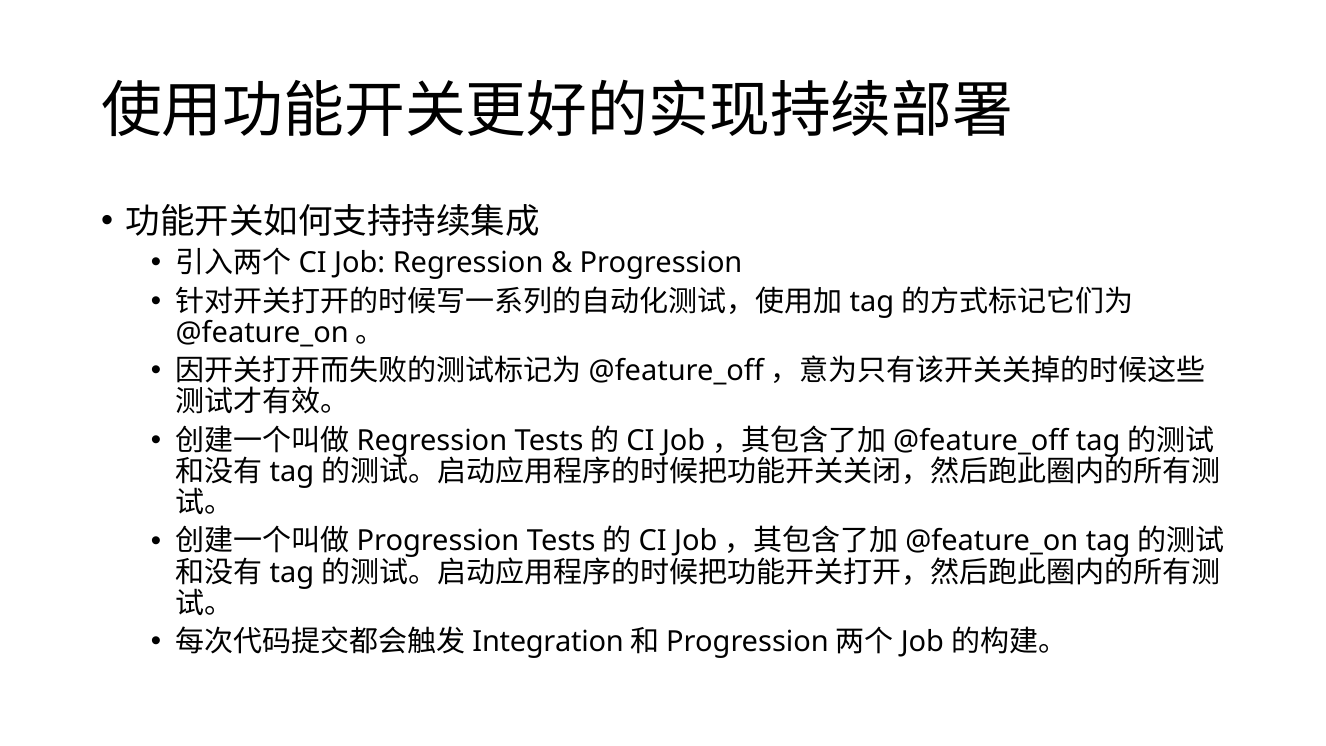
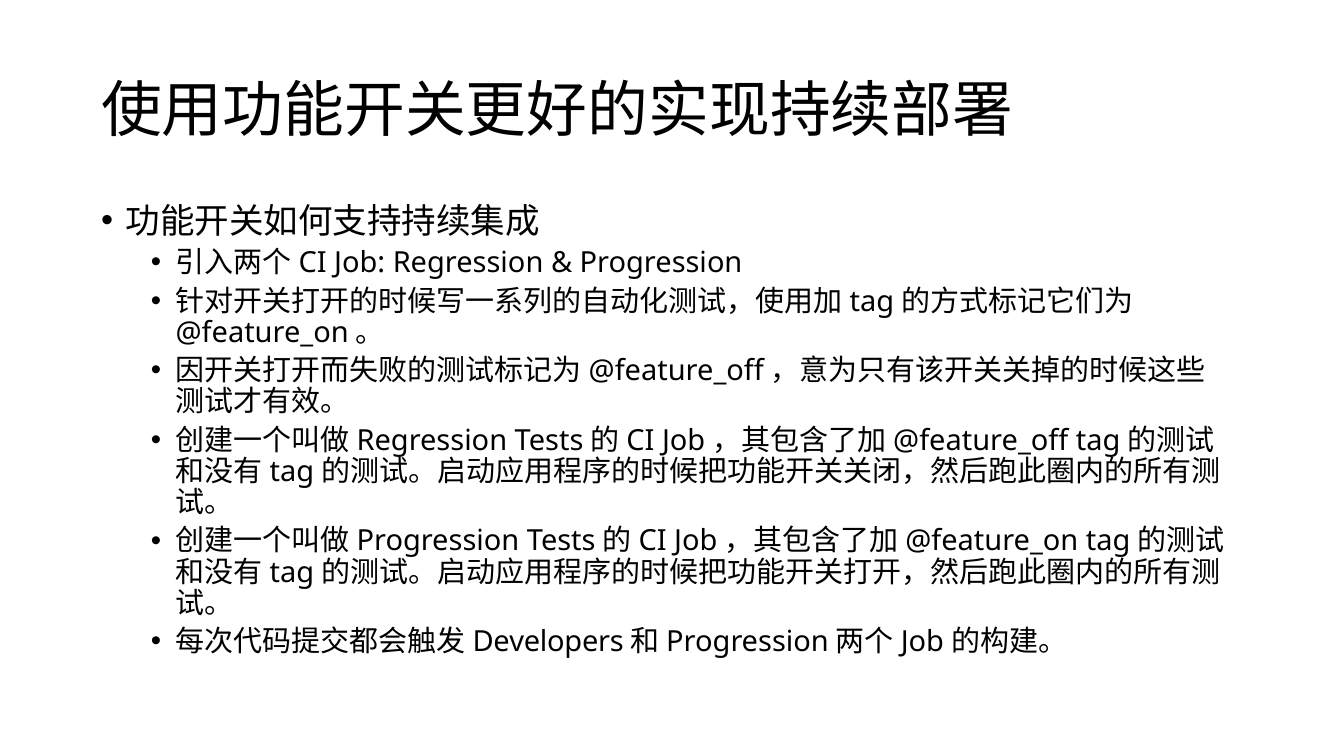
Integration: Integration -> Developers
